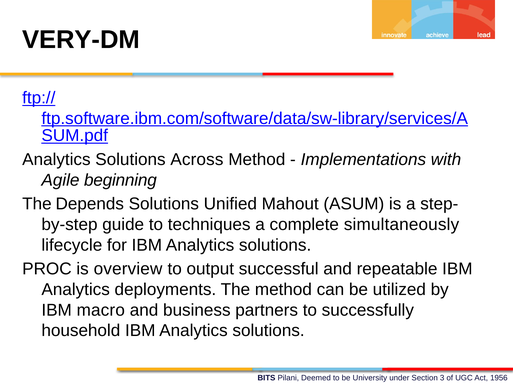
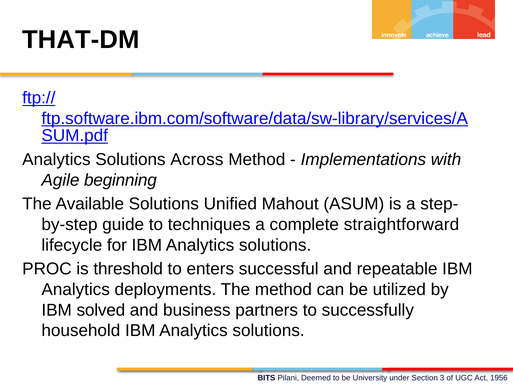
VERY-DM: VERY-DM -> THAT-DM
Depends: Depends -> Available
simultaneously: simultaneously -> straightforward
overview: overview -> threshold
output: output -> enters
macro: macro -> solved
